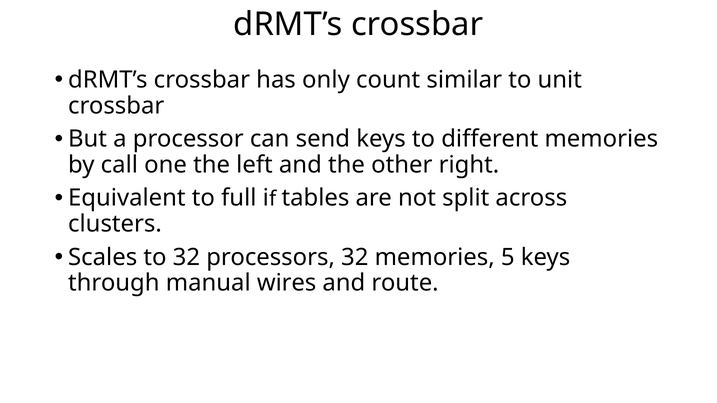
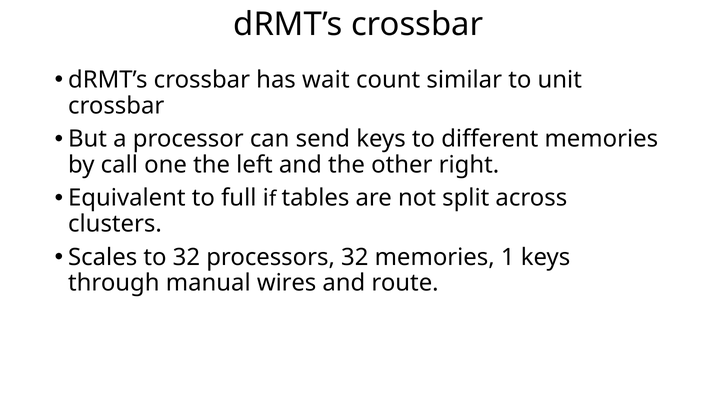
only: only -> wait
5: 5 -> 1
